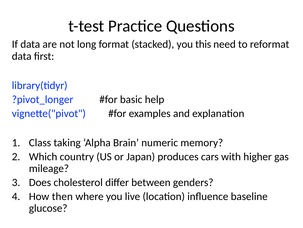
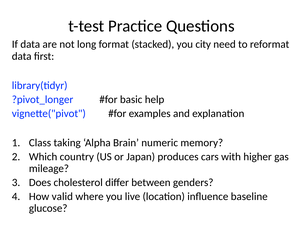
this: this -> city
then: then -> valid
